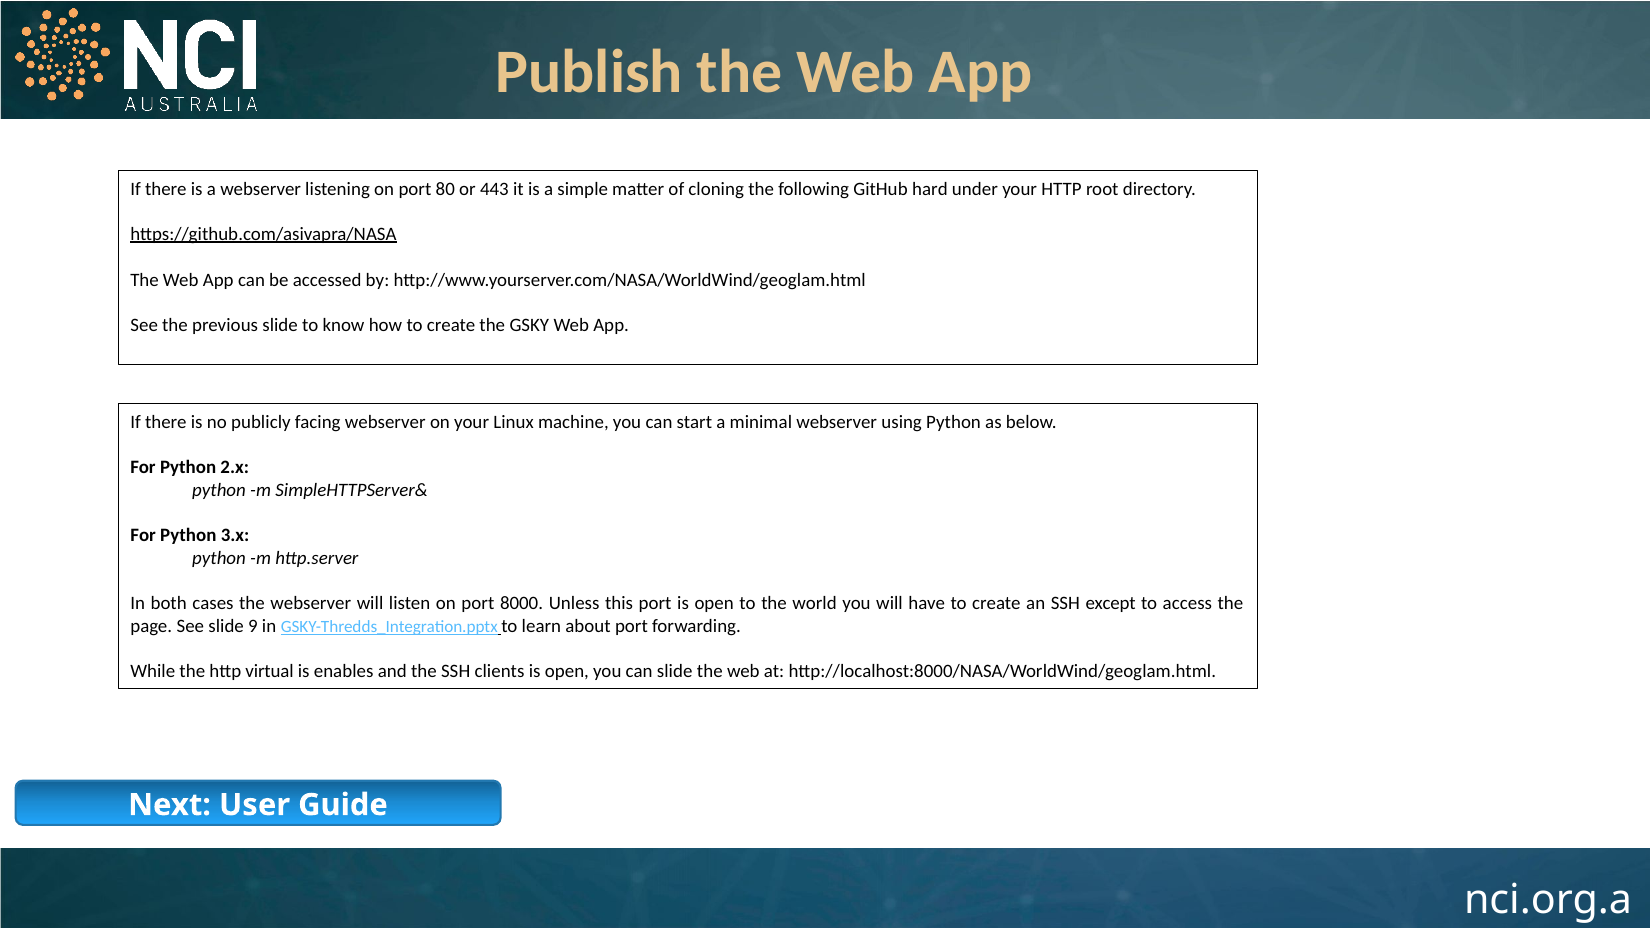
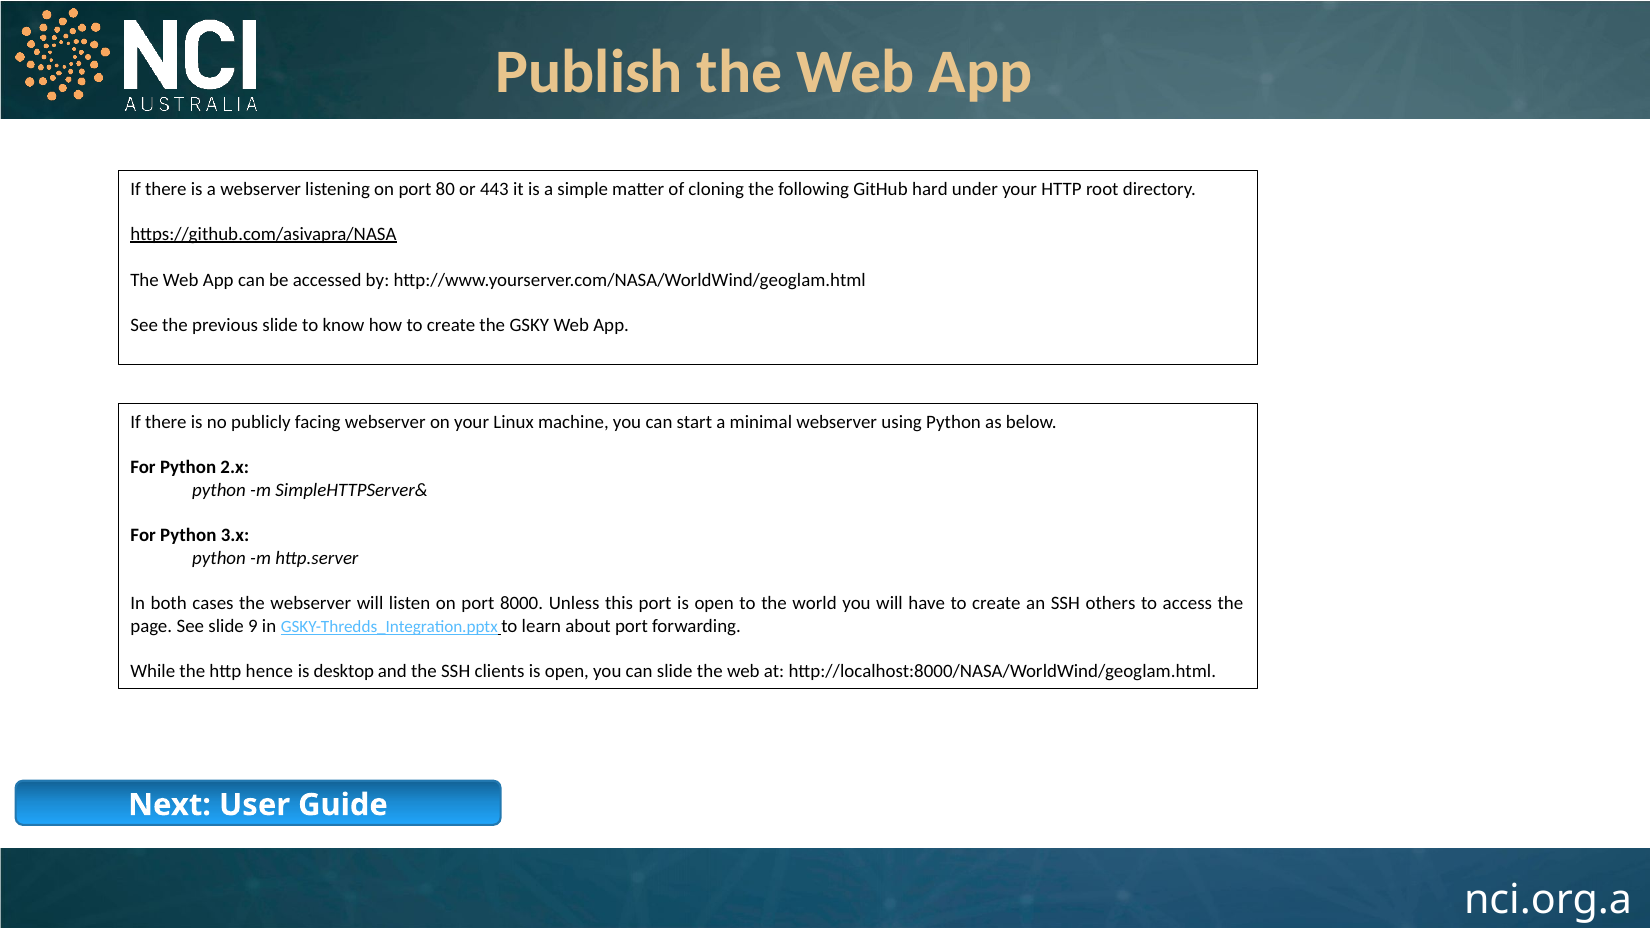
except: except -> others
virtual: virtual -> hence
enables: enables -> desktop
